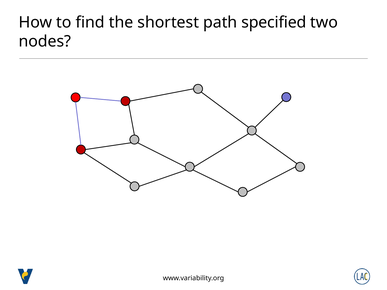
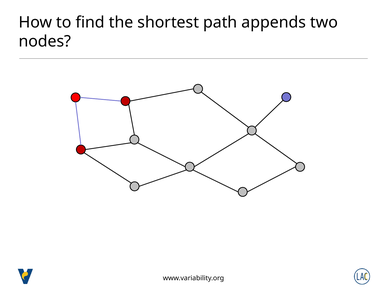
specified: specified -> appends
